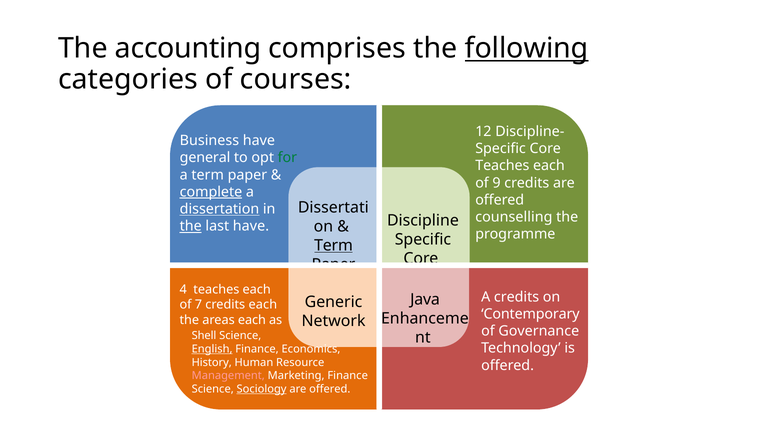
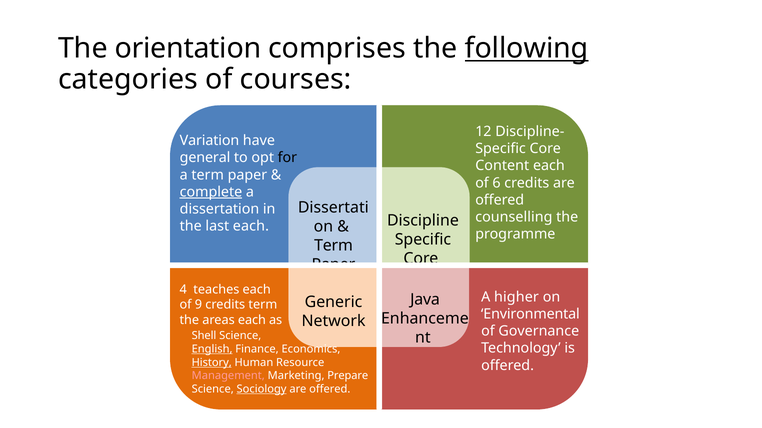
accounting: accounting -> orientation
Business: Business -> Variation
for colour: green -> black
Teaches at (502, 166): Teaches -> Content
9: 9 -> 6
dissertation underline: present -> none
the at (191, 227) underline: present -> none
last have: have -> each
Term at (333, 246) underline: present -> none
A credits: credits -> higher
7: 7 -> 9
credits each: each -> term
Contemporary: Contemporary -> Environmental
History underline: none -> present
Marketing Finance: Finance -> Prepare
